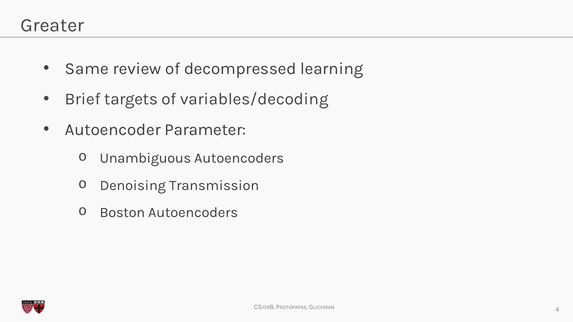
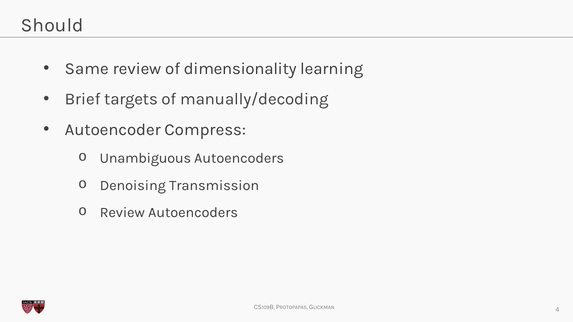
Greater: Greater -> Should
decompressed: decompressed -> dimensionality
variables/decoding: variables/decoding -> manually/decoding
Parameter: Parameter -> Compress
Boston at (122, 213): Boston -> Review
